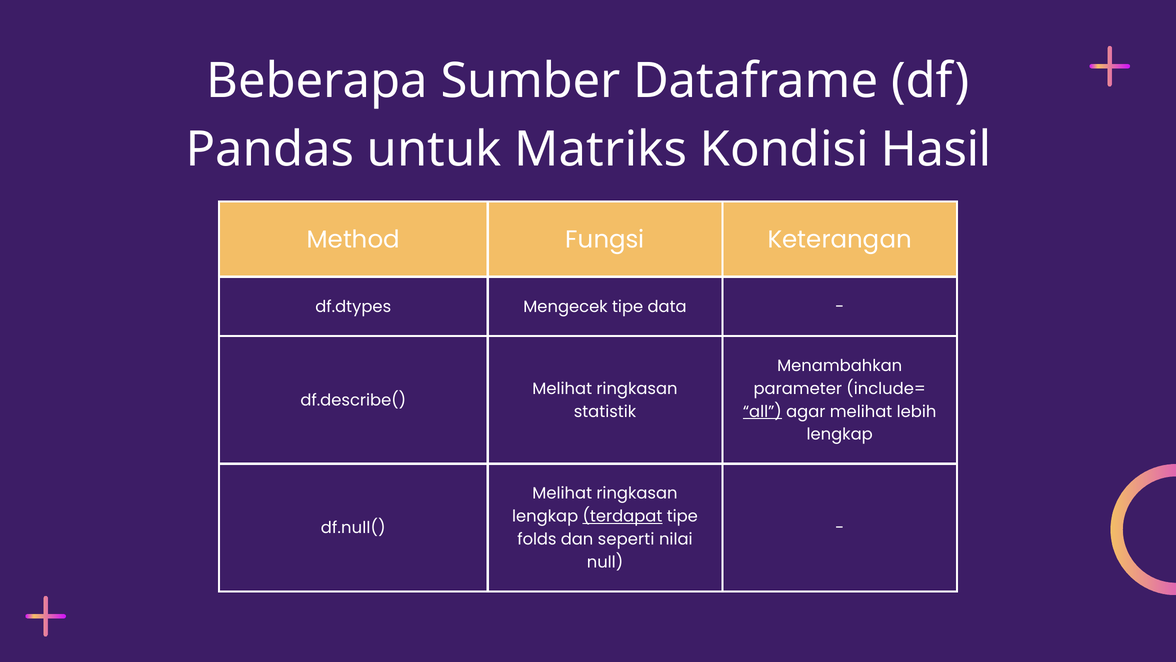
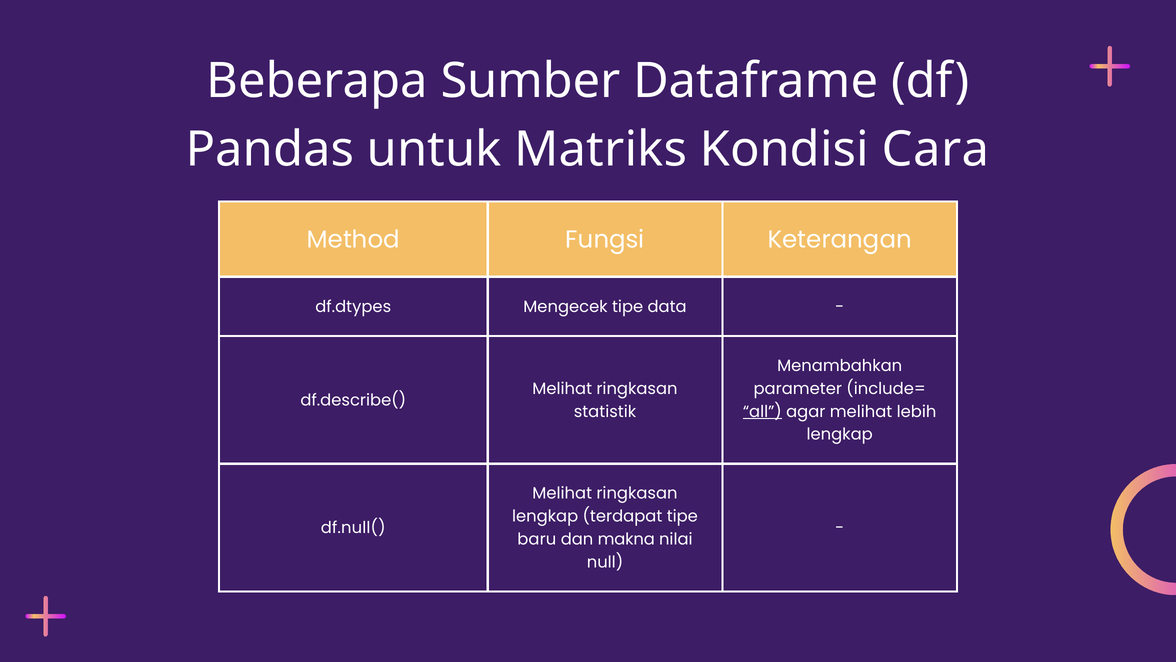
Hasil: Hasil -> Cara
terdapat underline: present -> none
folds: folds -> baru
seperti: seperti -> makna
